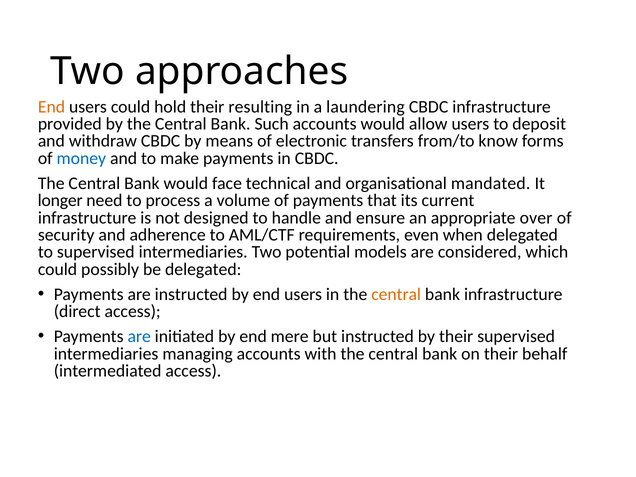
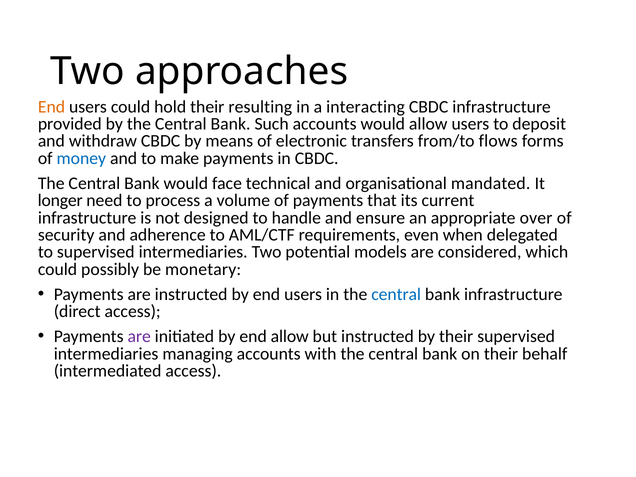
laundering: laundering -> interacting
know: know -> flows
be delegated: delegated -> monetary
central at (396, 294) colour: orange -> blue
are at (139, 337) colour: blue -> purple
end mere: mere -> allow
